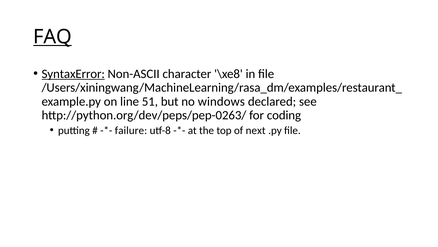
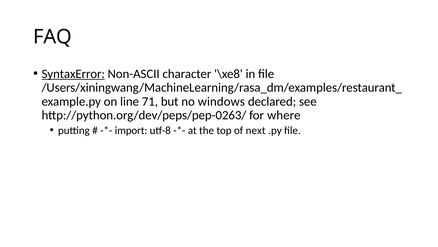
FAQ underline: present -> none
51: 51 -> 71
coding: coding -> where
failure: failure -> import
